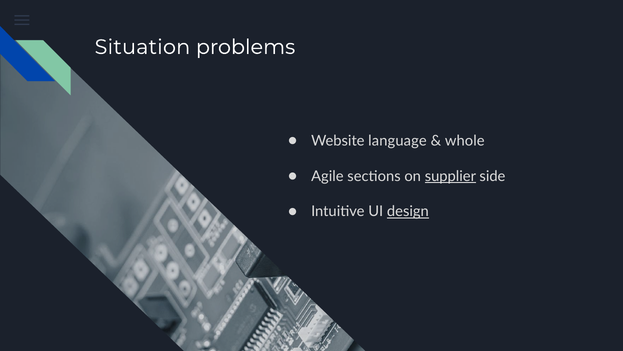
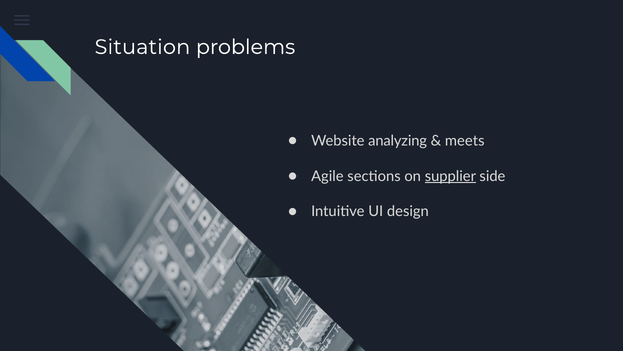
language: language -> analyzing
whole: whole -> meets
design underline: present -> none
